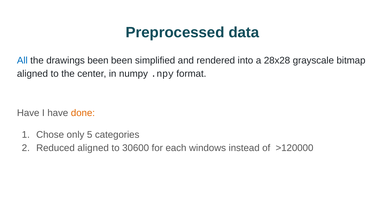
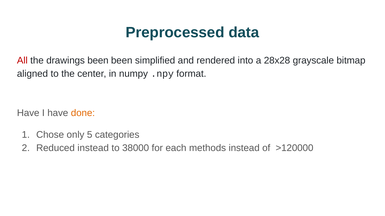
All colour: blue -> red
Reduced aligned: aligned -> instead
30600: 30600 -> 38000
windows: windows -> methods
